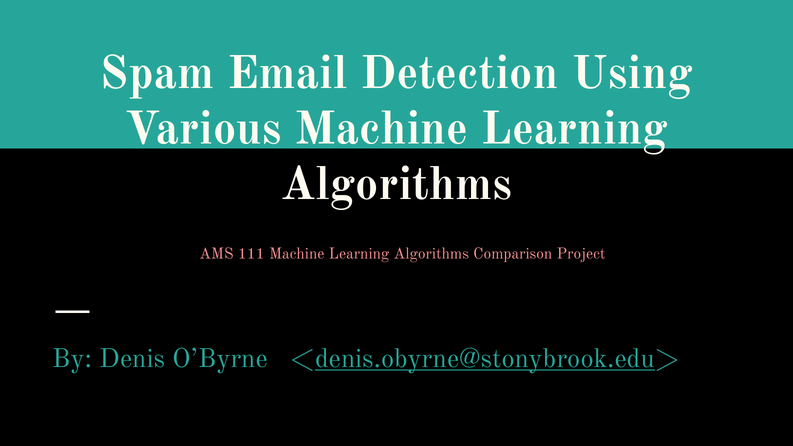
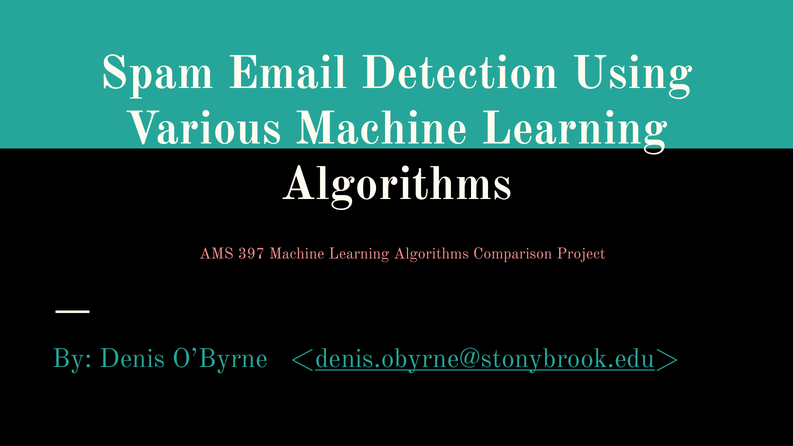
111: 111 -> 397
